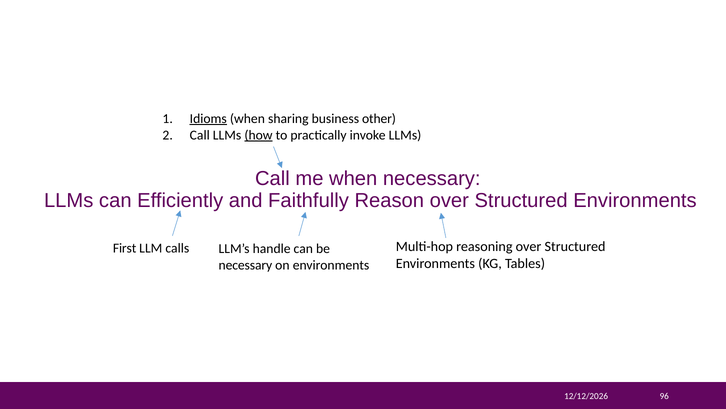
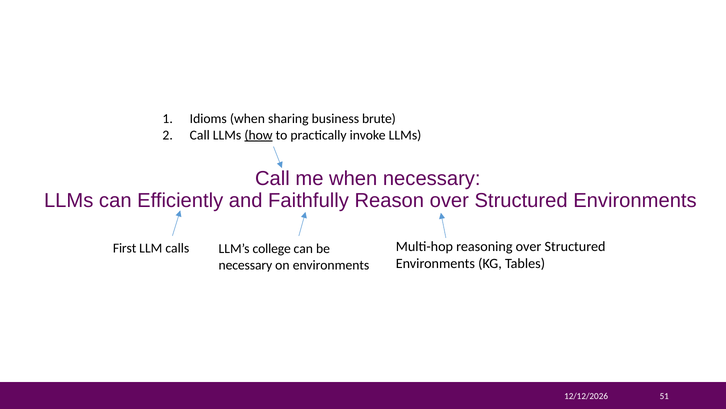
Idioms underline: present -> none
other: other -> brute
handle: handle -> college
96: 96 -> 51
